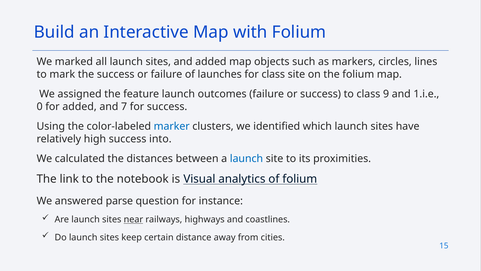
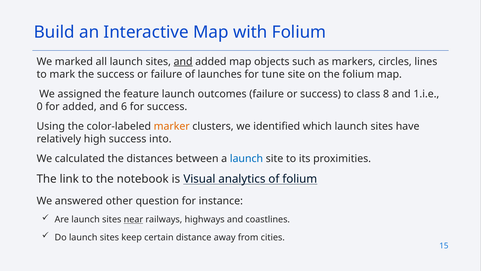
and at (183, 61) underline: none -> present
for class: class -> tune
9: 9 -> 8
7: 7 -> 6
marker colour: blue -> orange
parse: parse -> other
